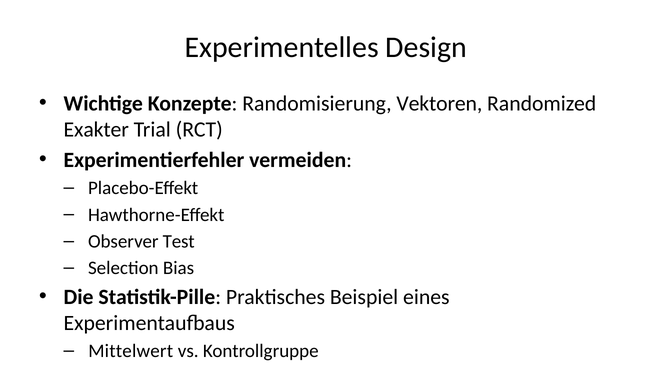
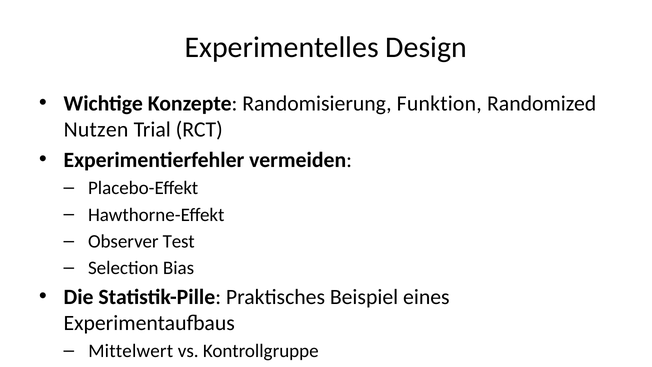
Vektoren: Vektoren -> Funktion
Exakter: Exakter -> Nutzen
